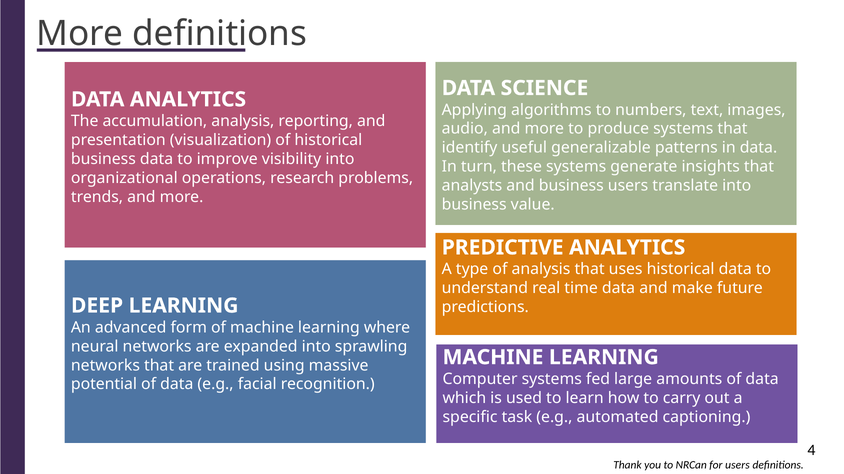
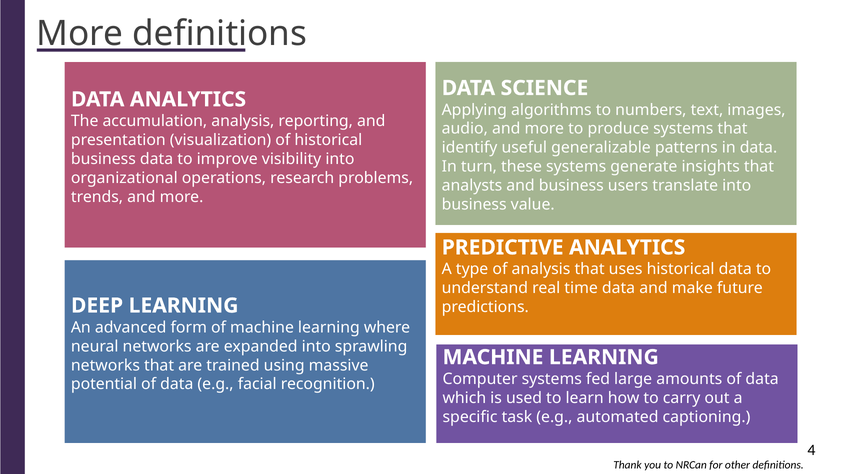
for users: users -> other
